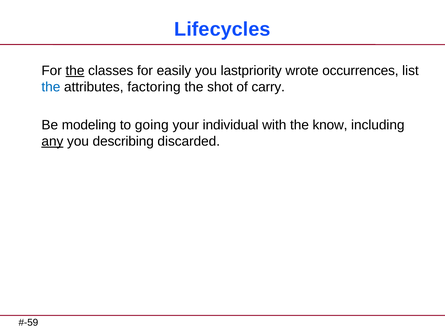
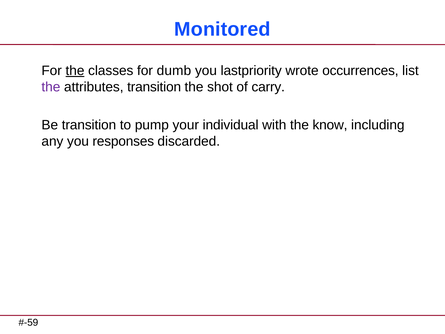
Lifecycles: Lifecycles -> Monitored
easily: easily -> dumb
the at (51, 87) colour: blue -> purple
attributes factoring: factoring -> transition
Be modeling: modeling -> transition
going: going -> pump
any underline: present -> none
describing: describing -> responses
